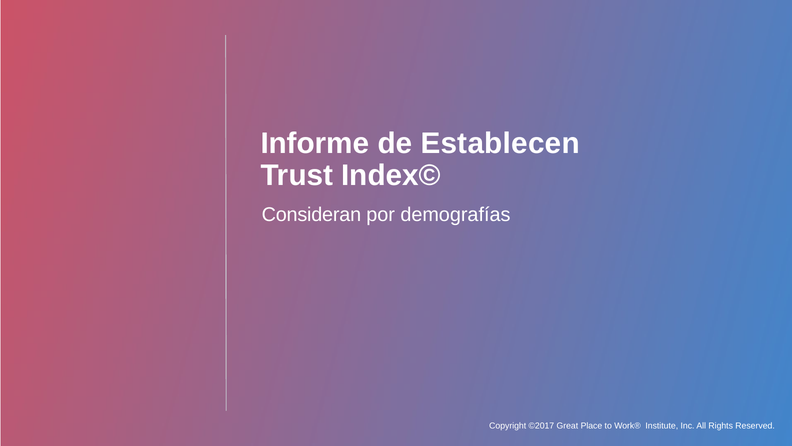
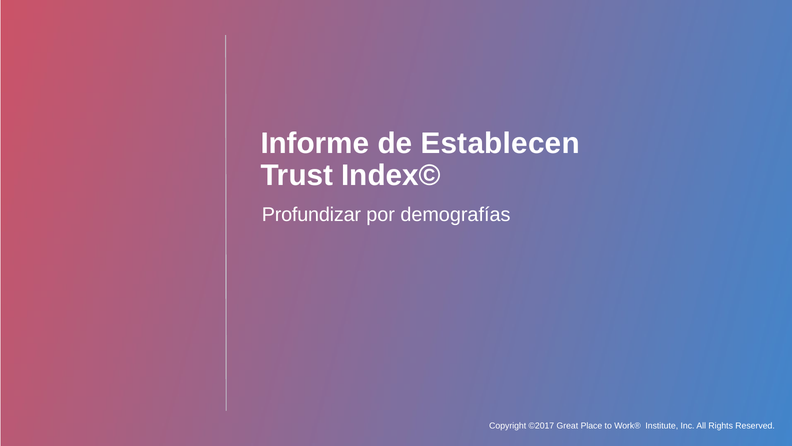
Consideran: Consideran -> Profundizar
